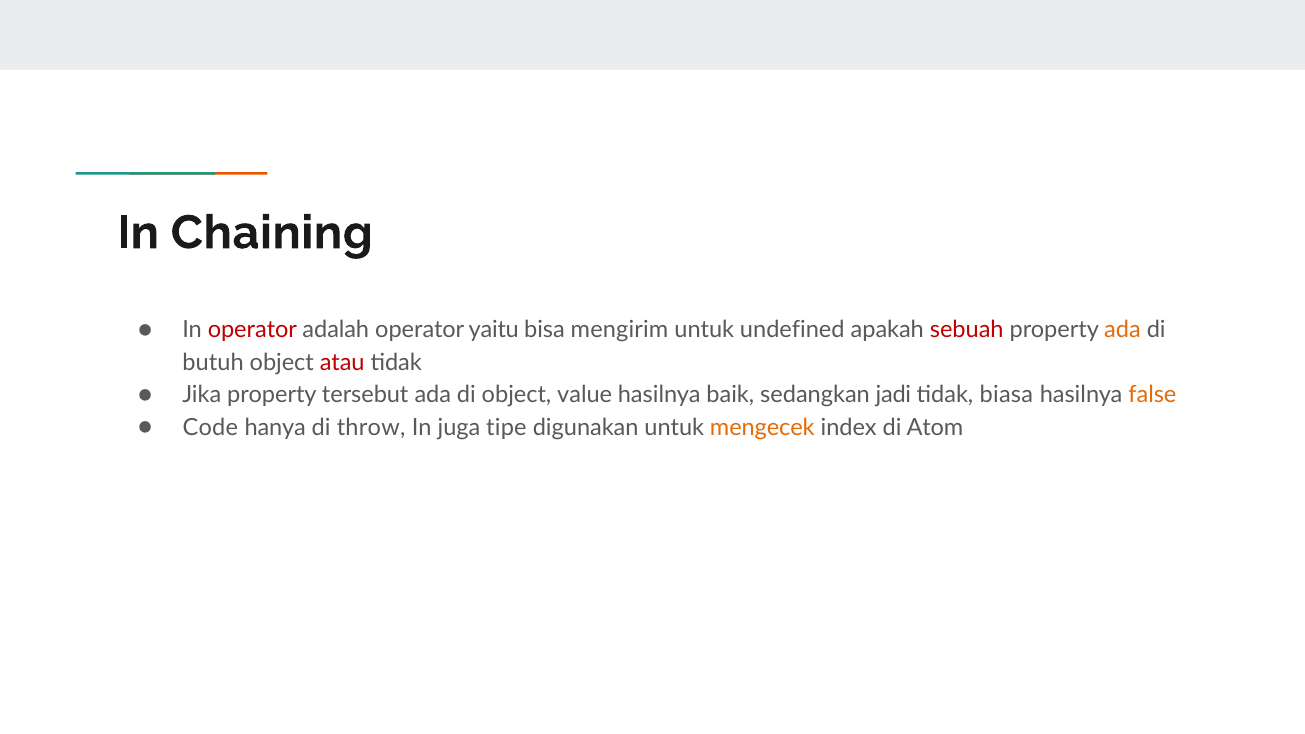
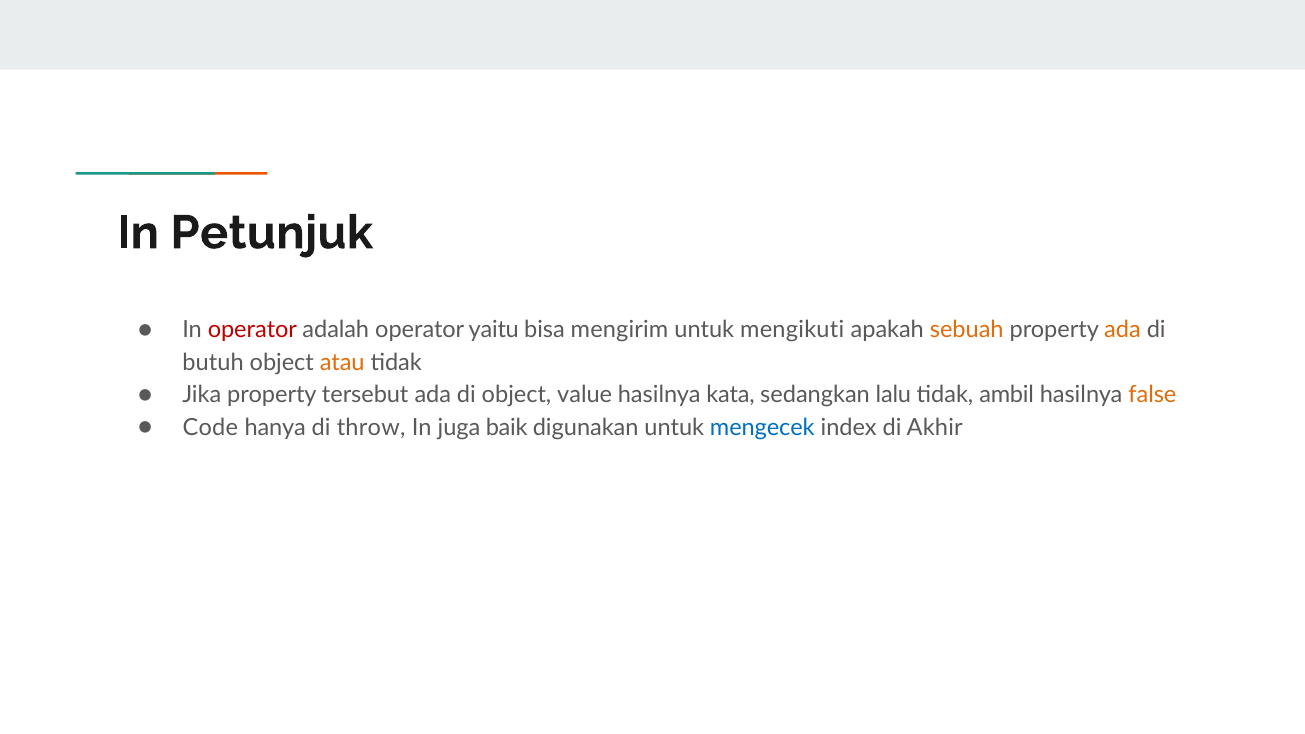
Chaining: Chaining -> Petunjuk
undefined: undefined -> mengikuti
sebuah colour: red -> orange
atau colour: red -> orange
baik: baik -> kata
jadi: jadi -> lalu
biasa: biasa -> ambil
tipe: tipe -> baik
mengecek colour: orange -> blue
Atom: Atom -> Akhir
